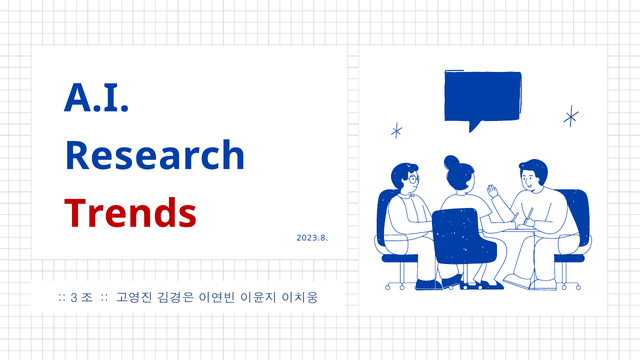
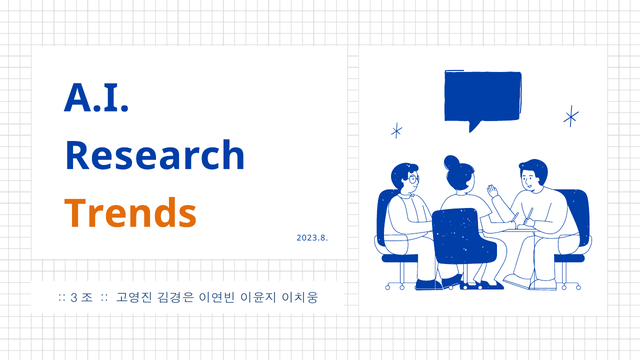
Trends colour: red -> orange
